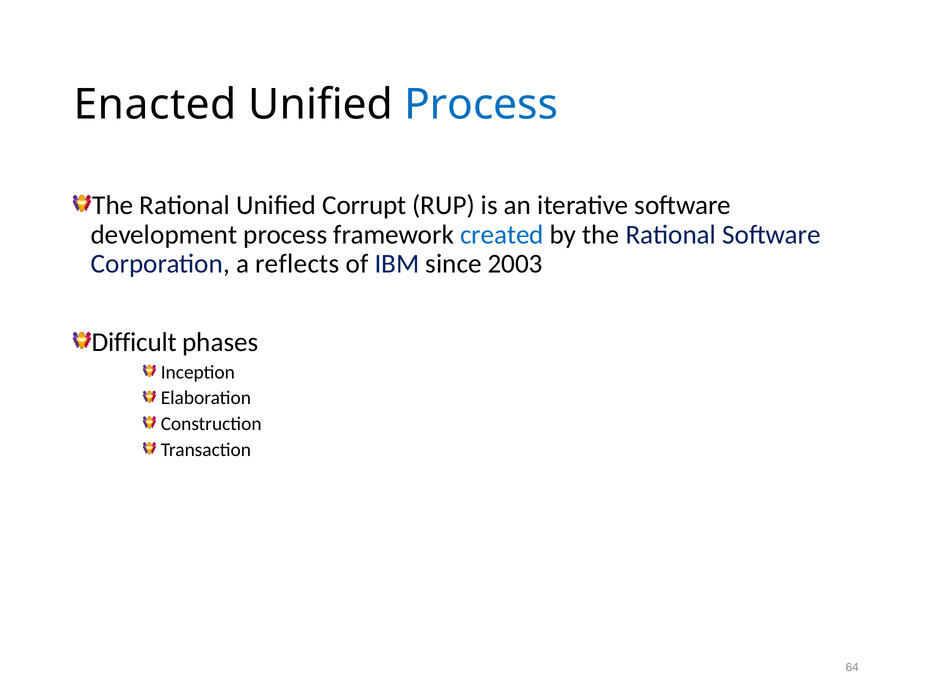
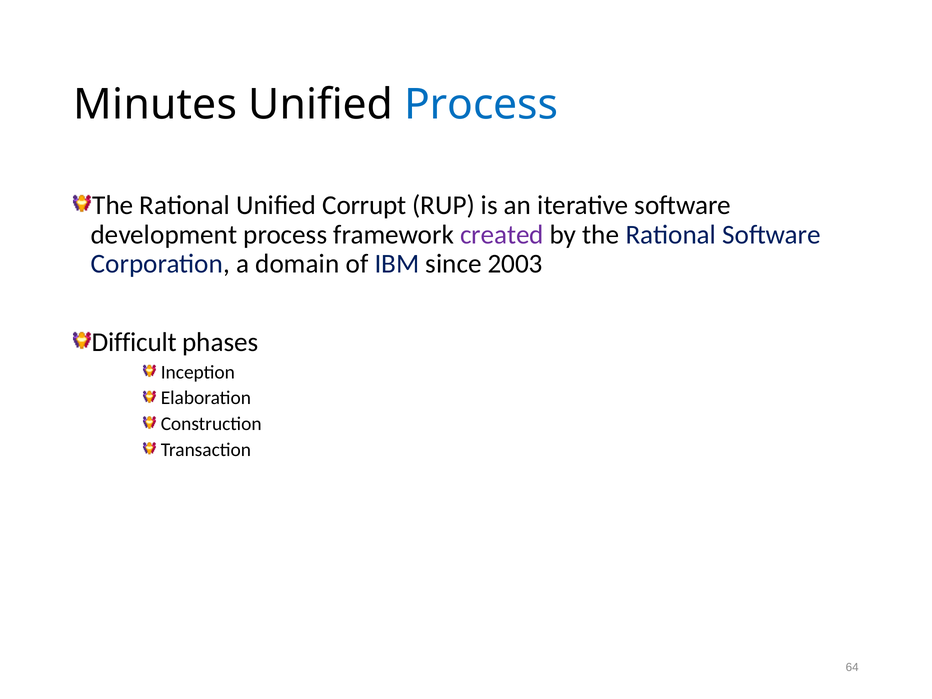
Enacted: Enacted -> Minutes
created colour: blue -> purple
reflects: reflects -> domain
